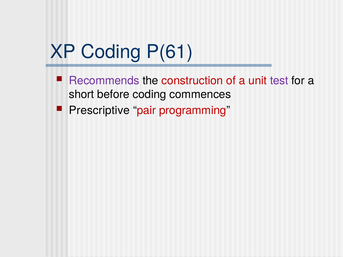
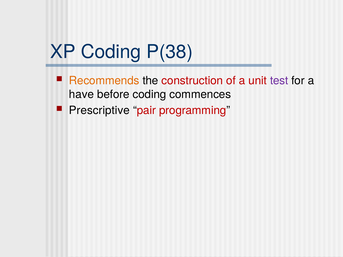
P(61: P(61 -> P(38
Recommends colour: purple -> orange
short: short -> have
